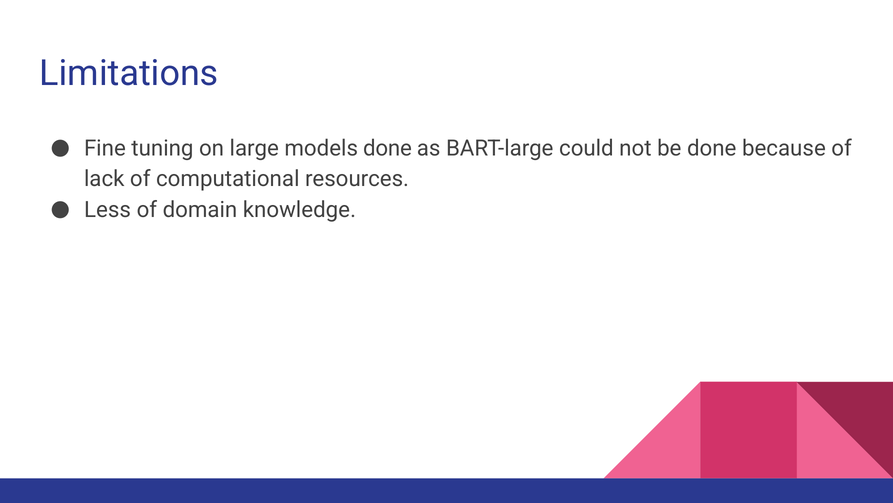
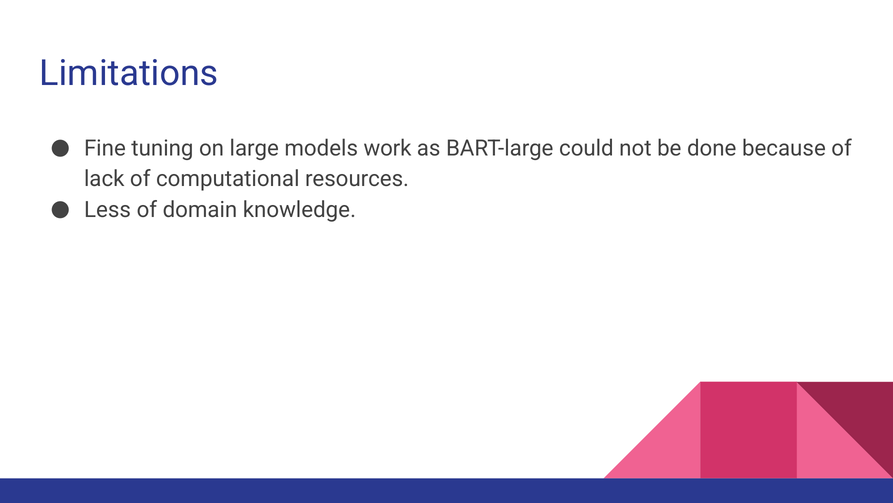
models done: done -> work
